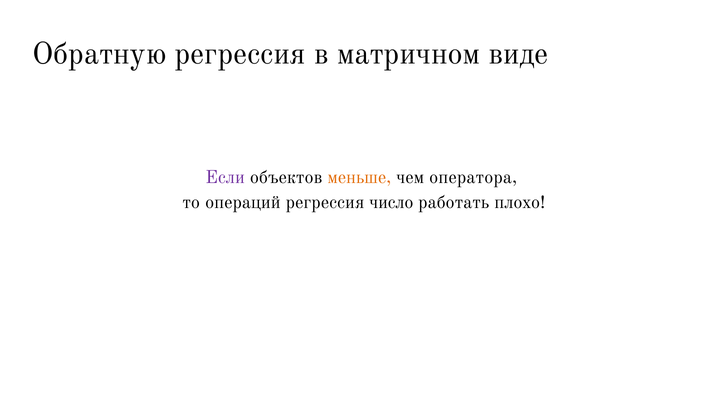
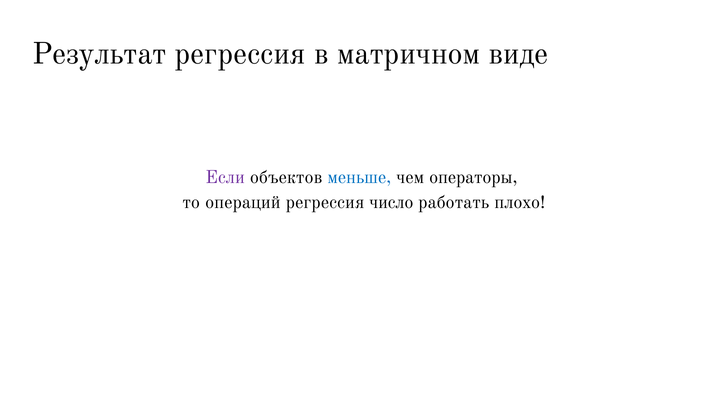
Обратную: Обратную -> Результат
меньше colour: orange -> blue
оператора: оператора -> операторы
